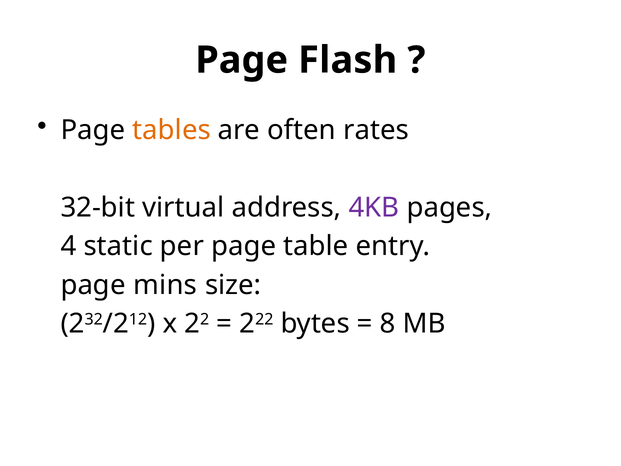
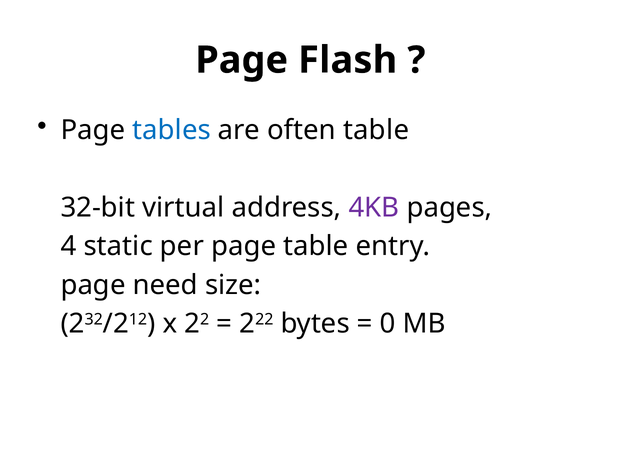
tables colour: orange -> blue
often rates: rates -> table
mins: mins -> need
8: 8 -> 0
